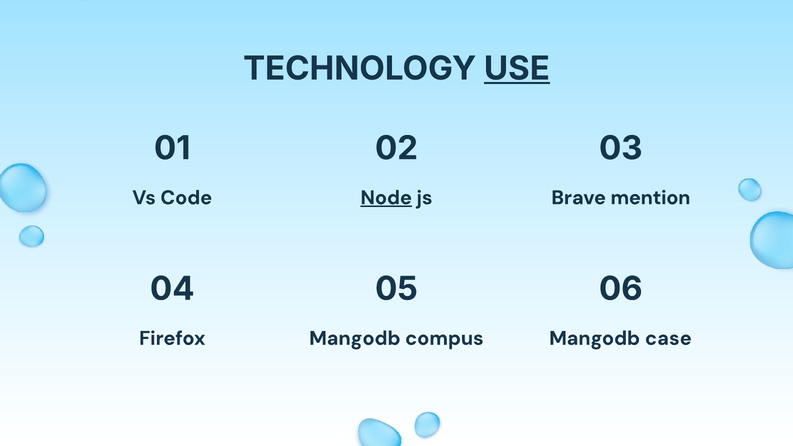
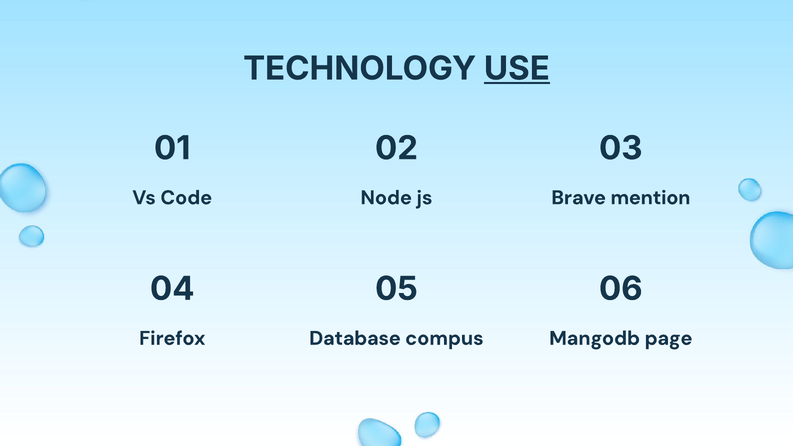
Node underline: present -> none
Firefox Mangodb: Mangodb -> Database
case: case -> page
